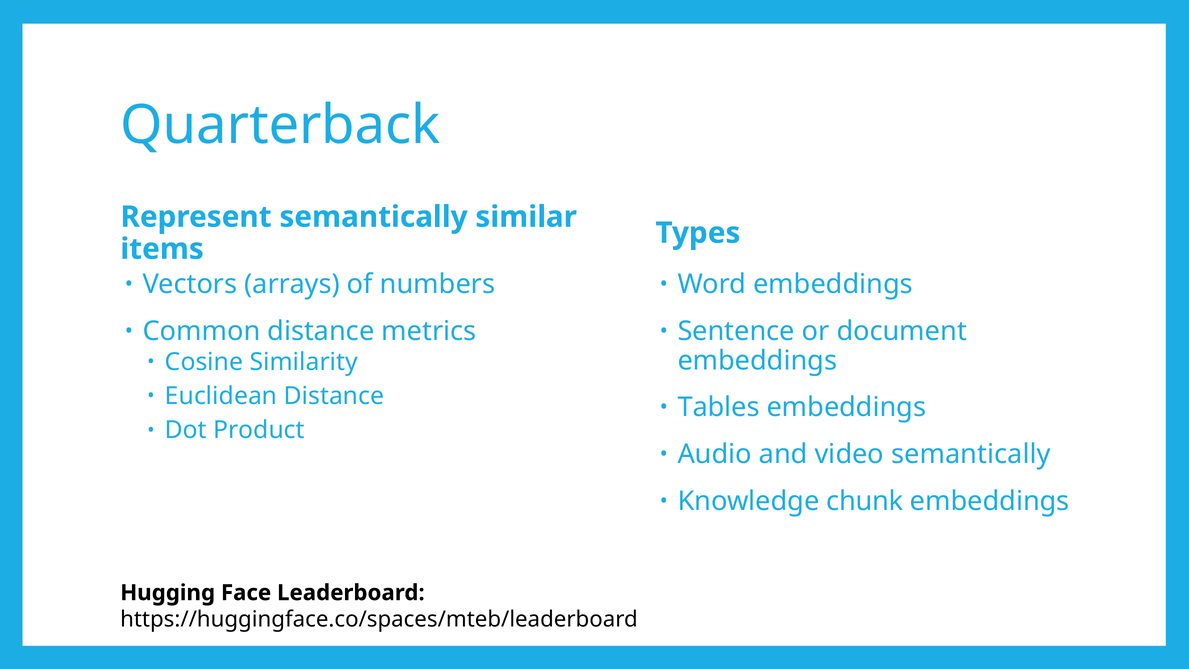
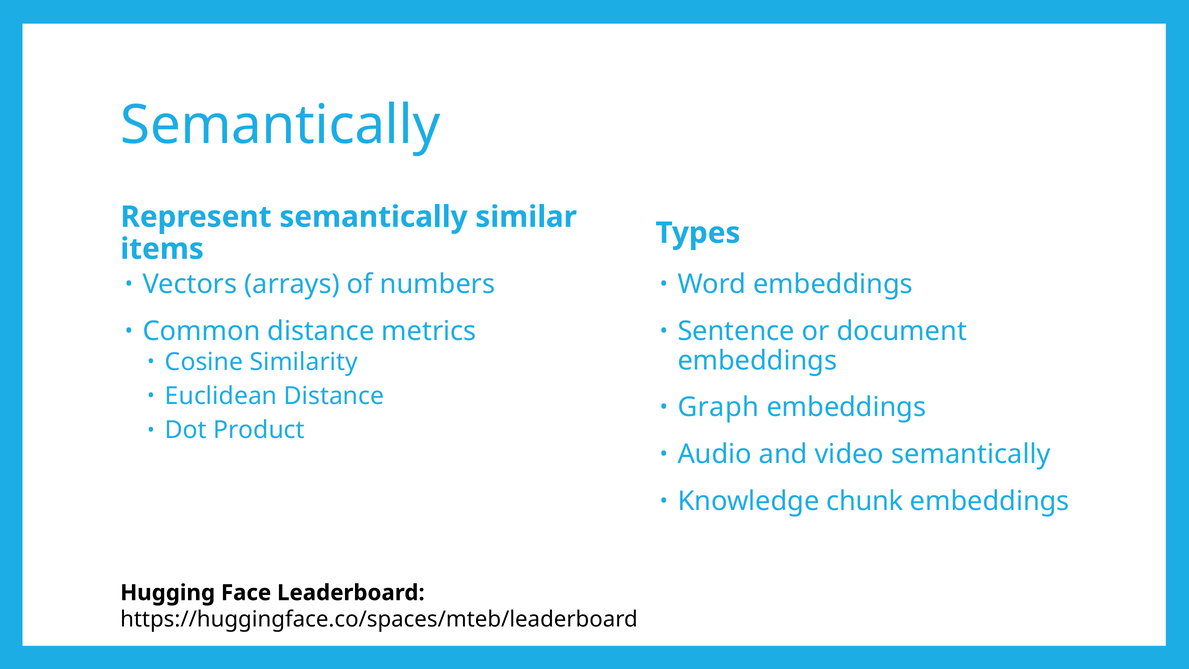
Quarterback at (280, 125): Quarterback -> Semantically
Tables: Tables -> Graph
